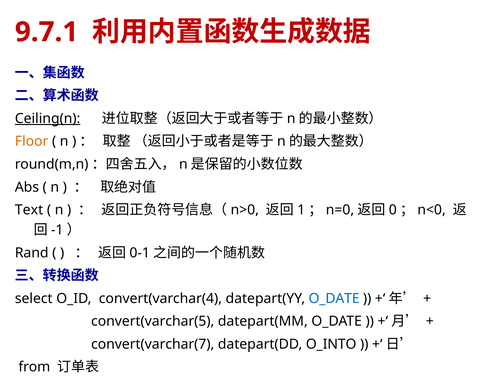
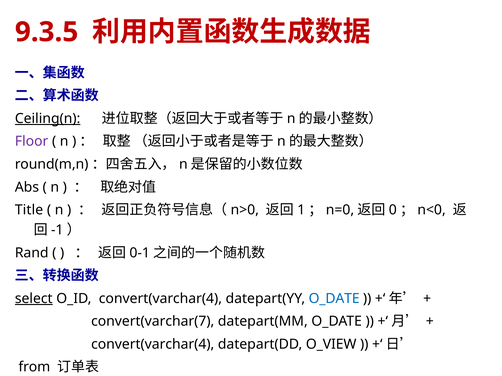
9.7.1: 9.7.1 -> 9.3.5
Floor colour: orange -> purple
Text: Text -> Title
select underline: none -> present
convert(varchar(5: convert(varchar(5 -> convert(varchar(7
convert(varchar(7 at (153, 345): convert(varchar(7 -> convert(varchar(4
O_INTO: O_INTO -> O_VIEW
